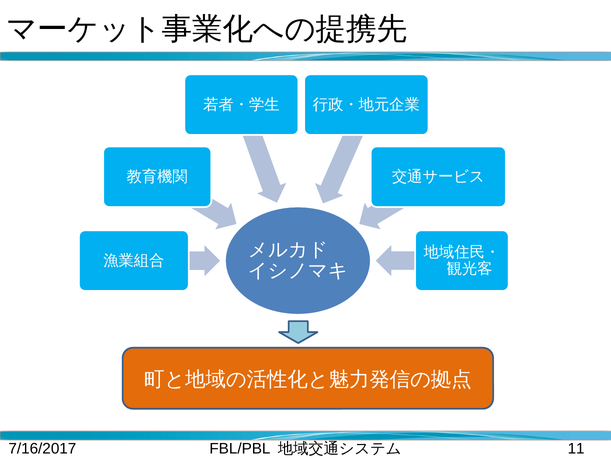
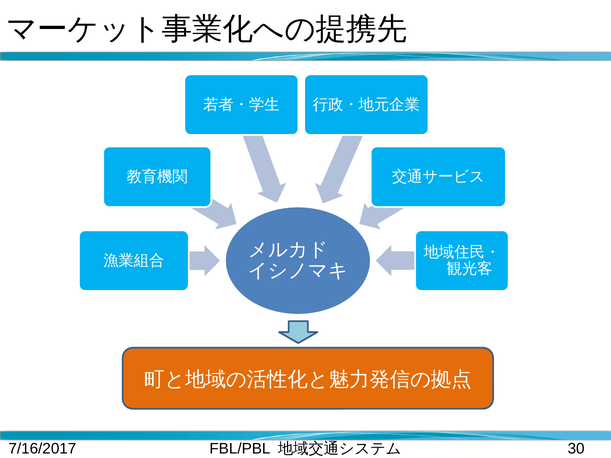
11: 11 -> 30
